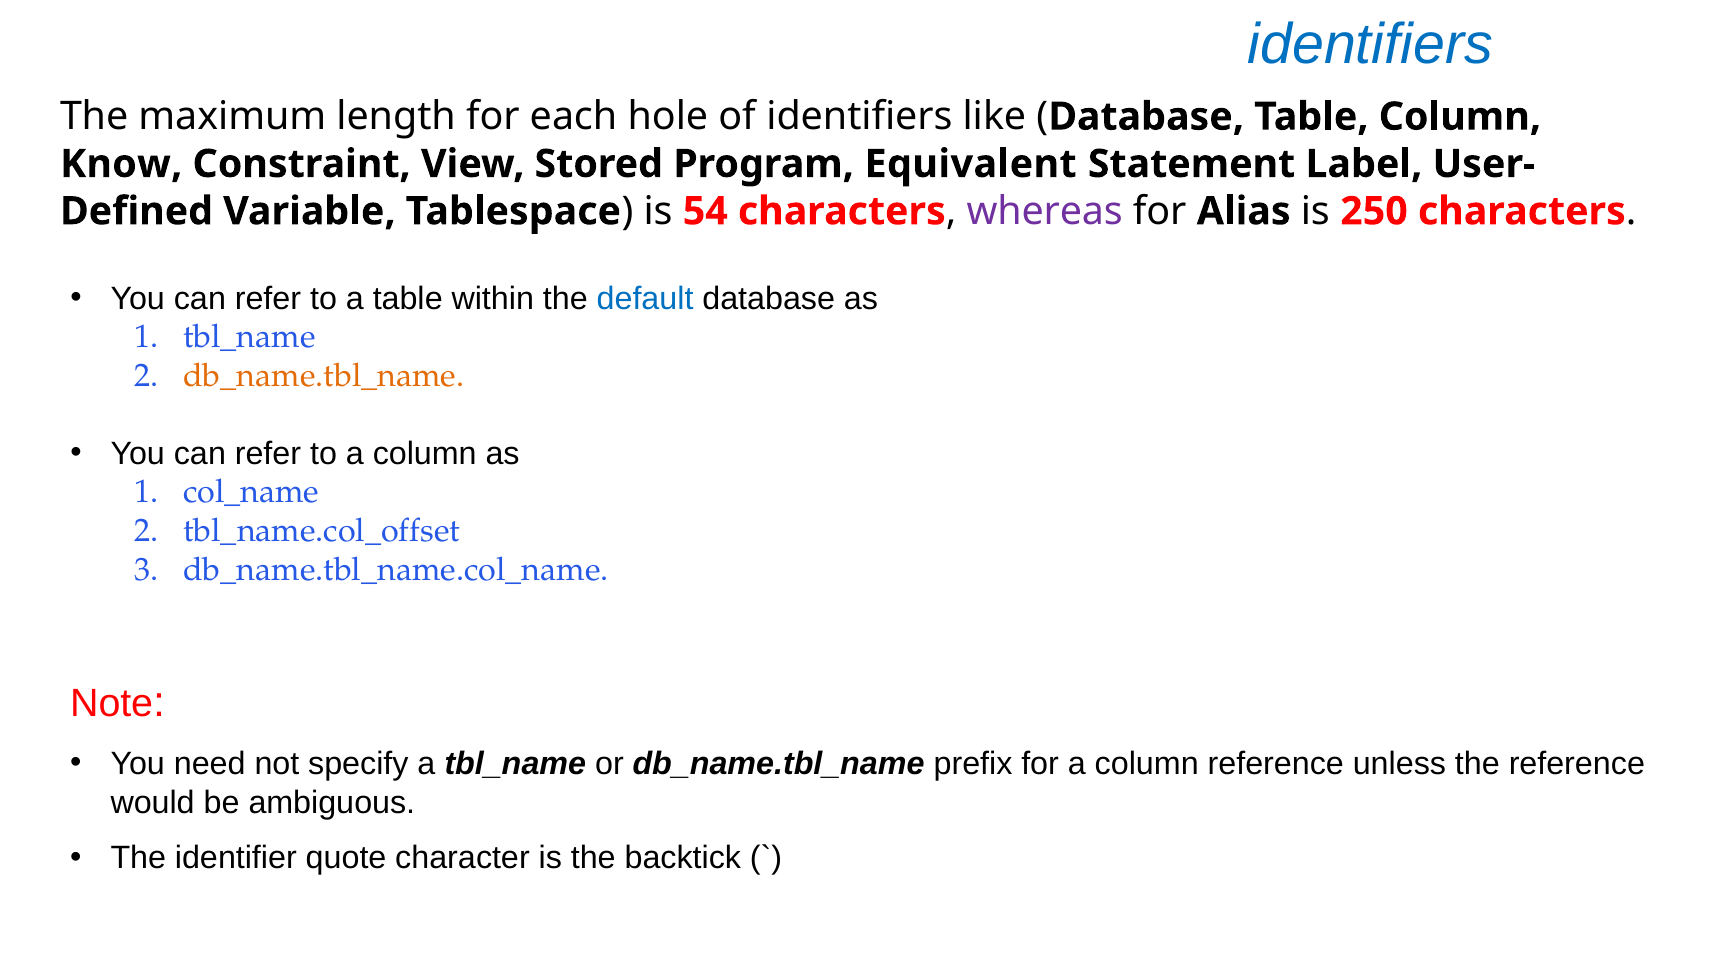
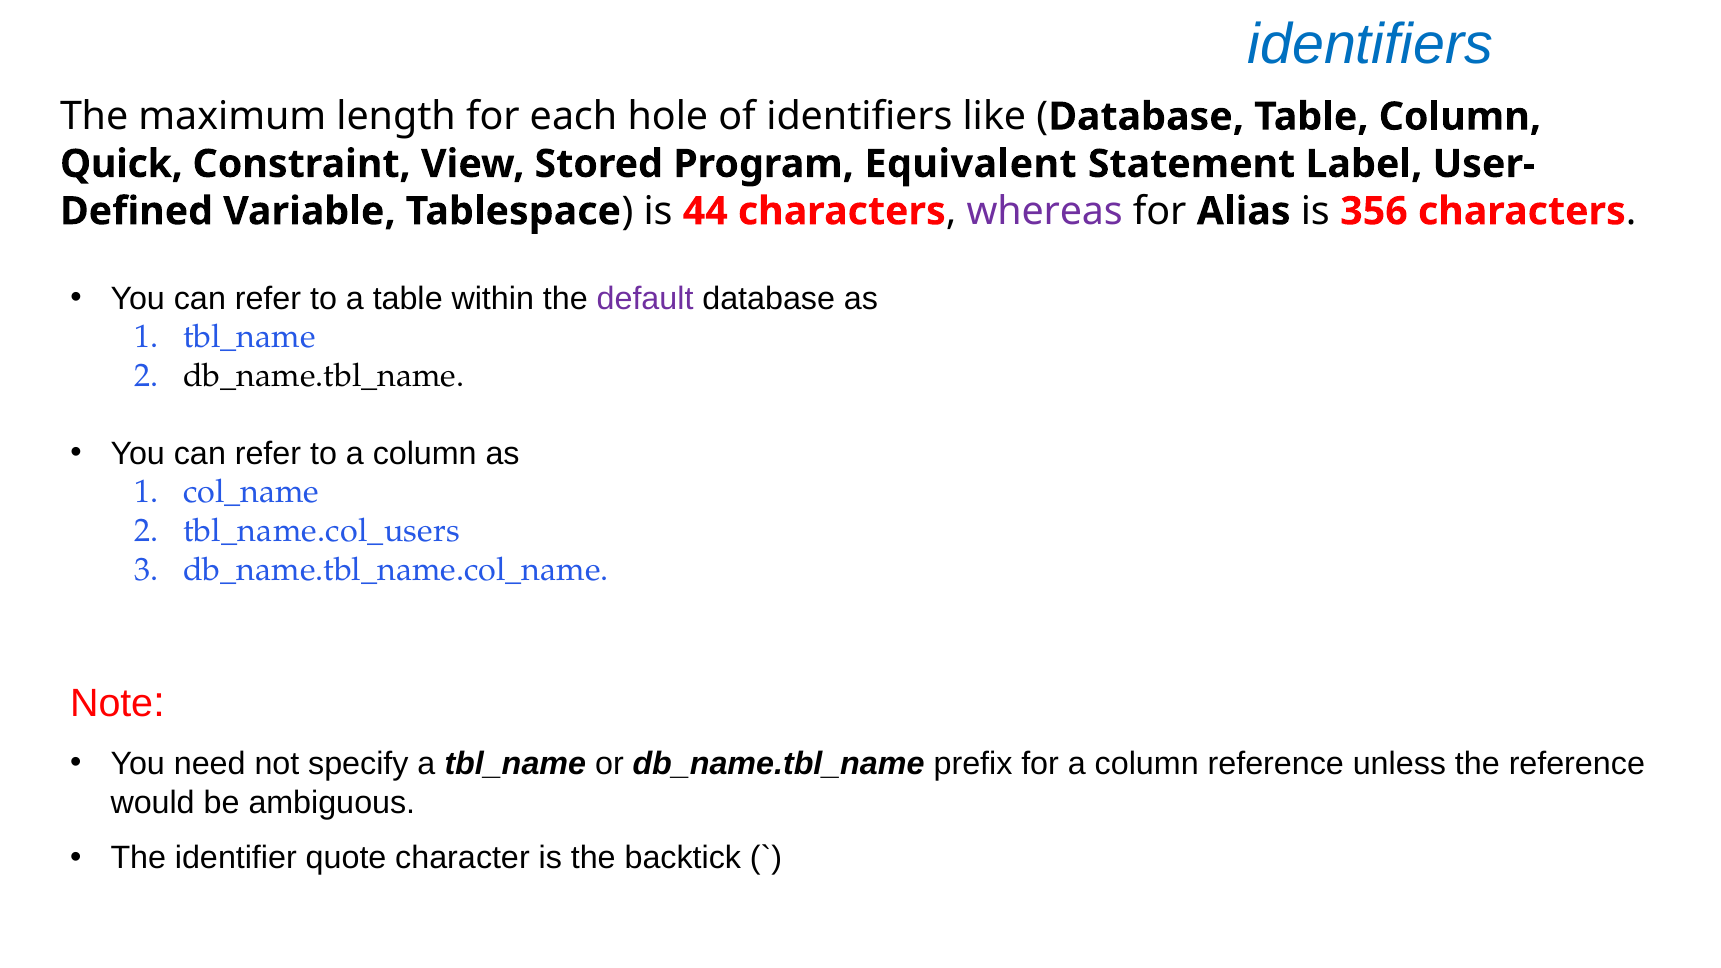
Know: Know -> Quick
54: 54 -> 44
250: 250 -> 356
default colour: blue -> purple
db_name.tbl_name at (324, 376) colour: orange -> black
tbl_name.col_offset: tbl_name.col_offset -> tbl_name.col_users
